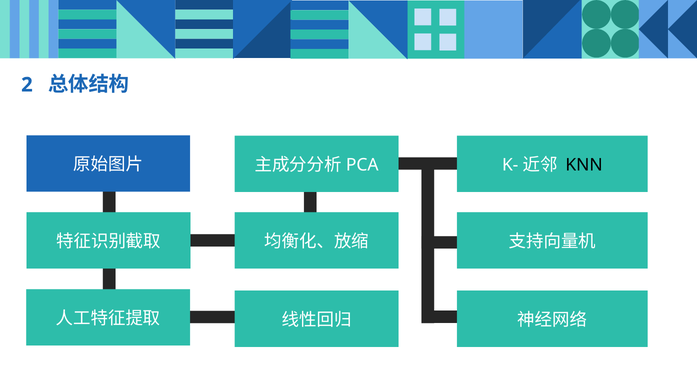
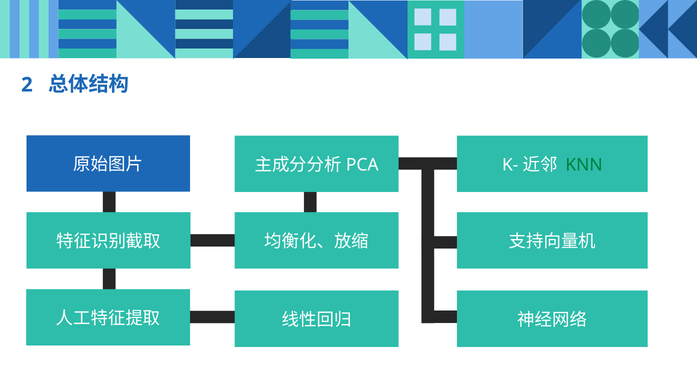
KNN colour: black -> green
